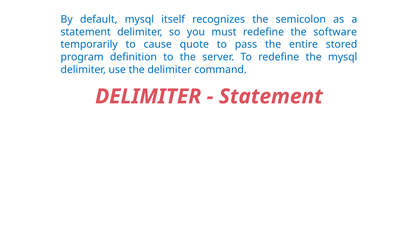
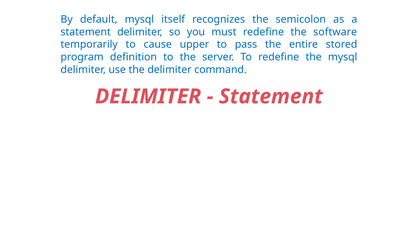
quote: quote -> upper
